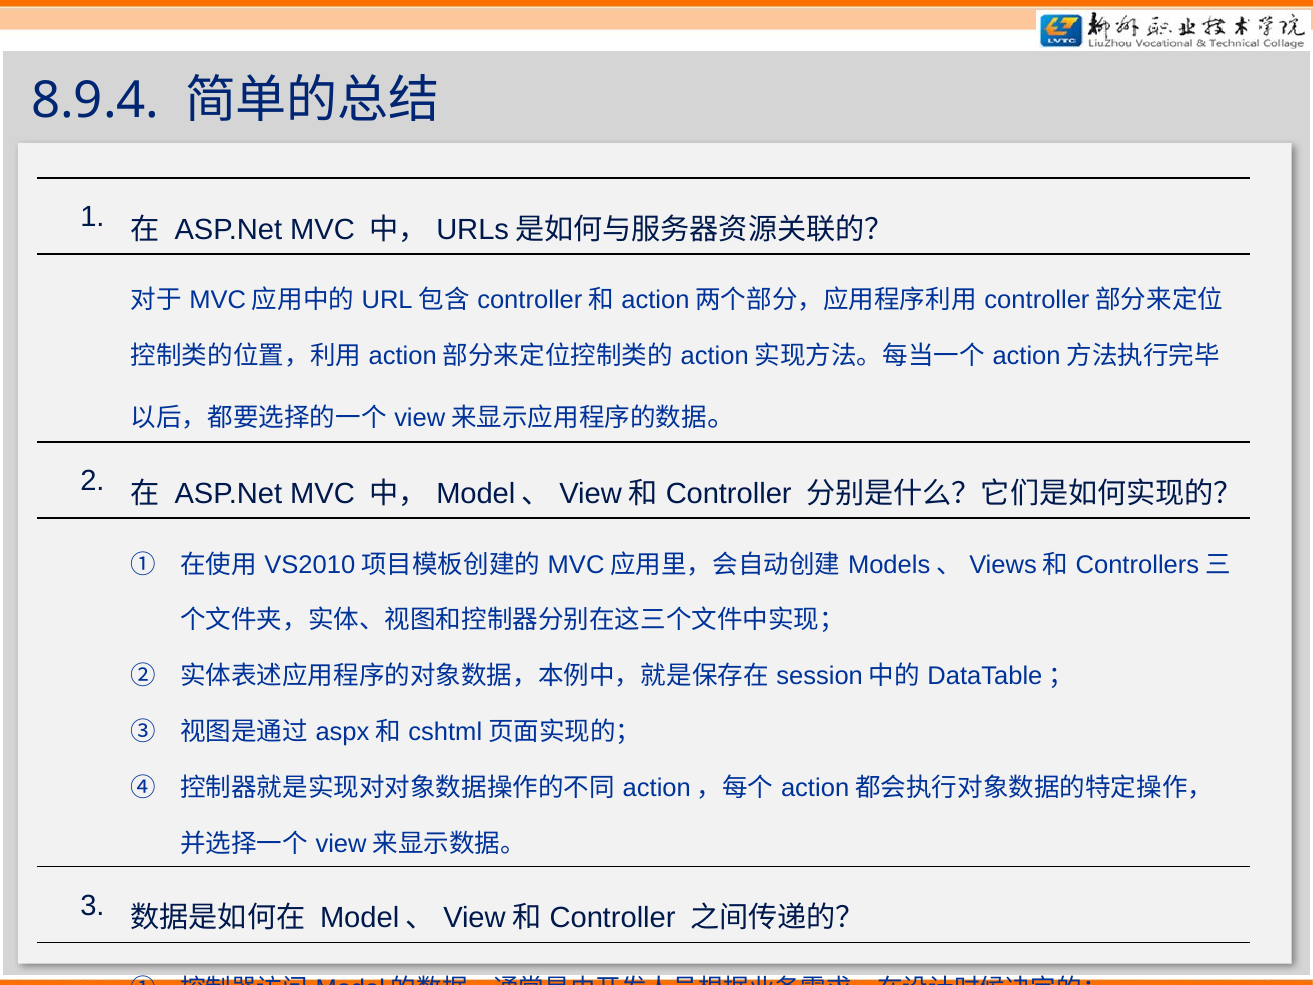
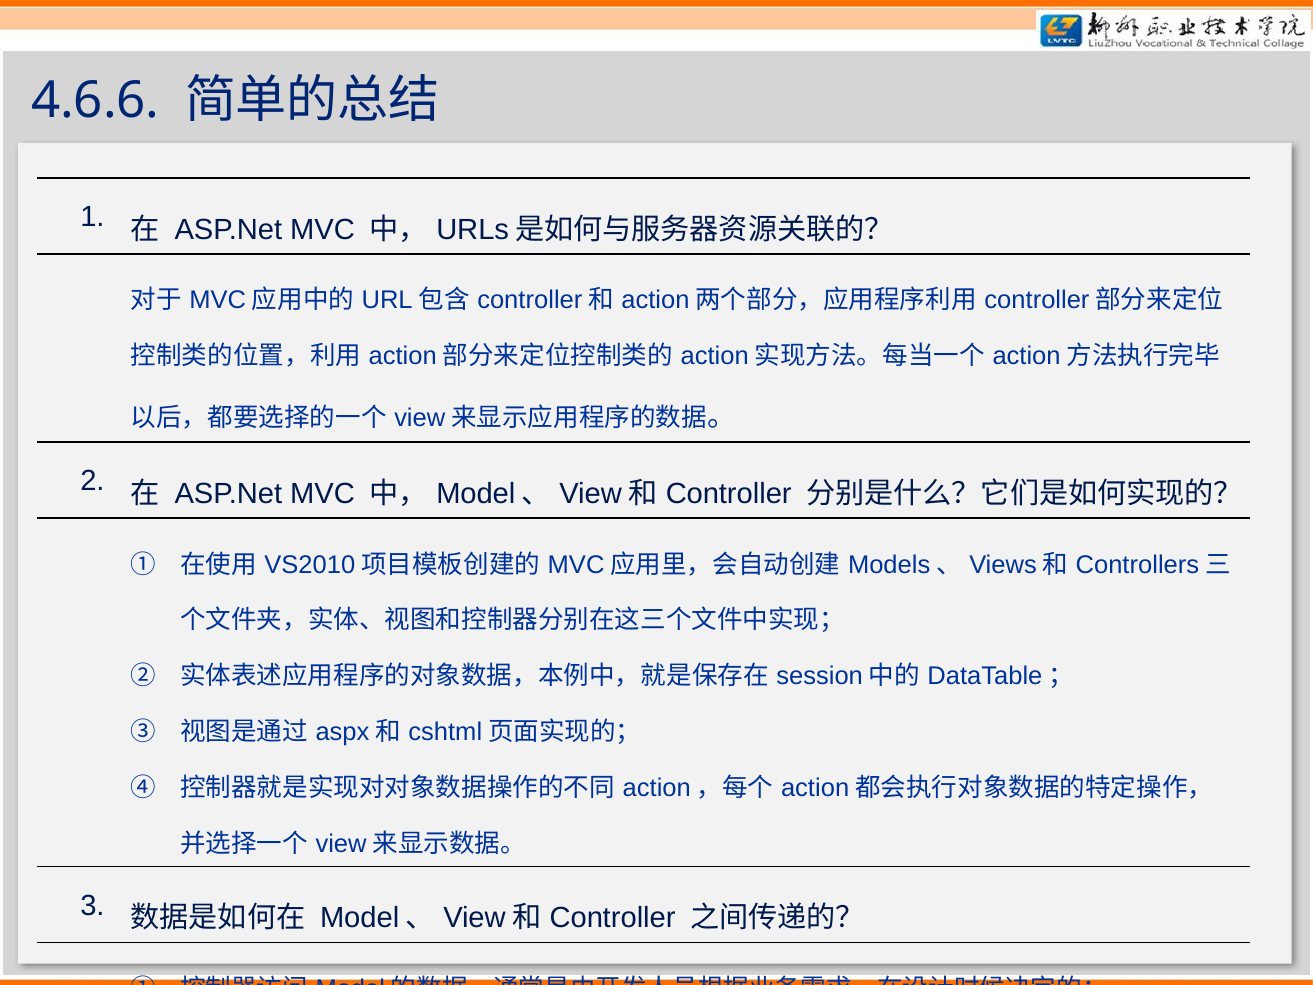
8.9.4: 8.9.4 -> 4.6.6
